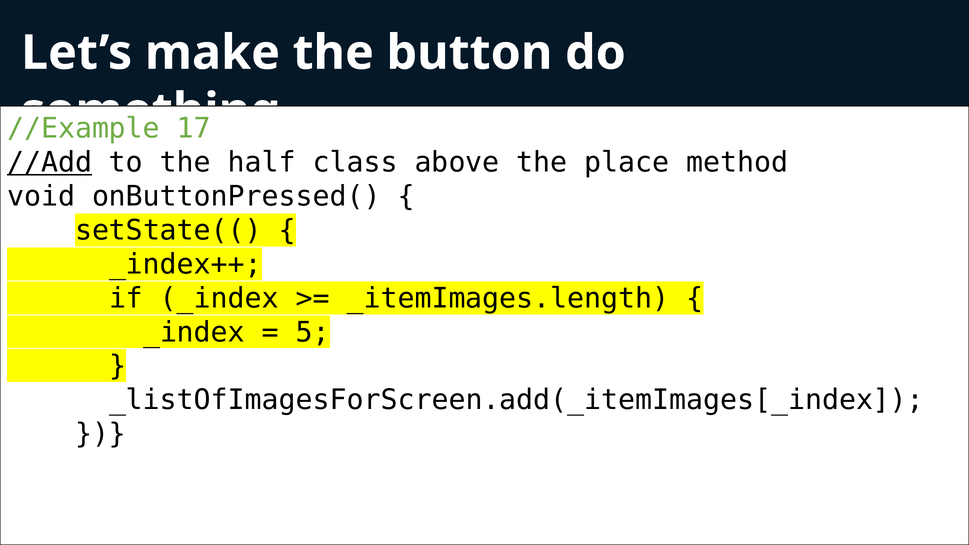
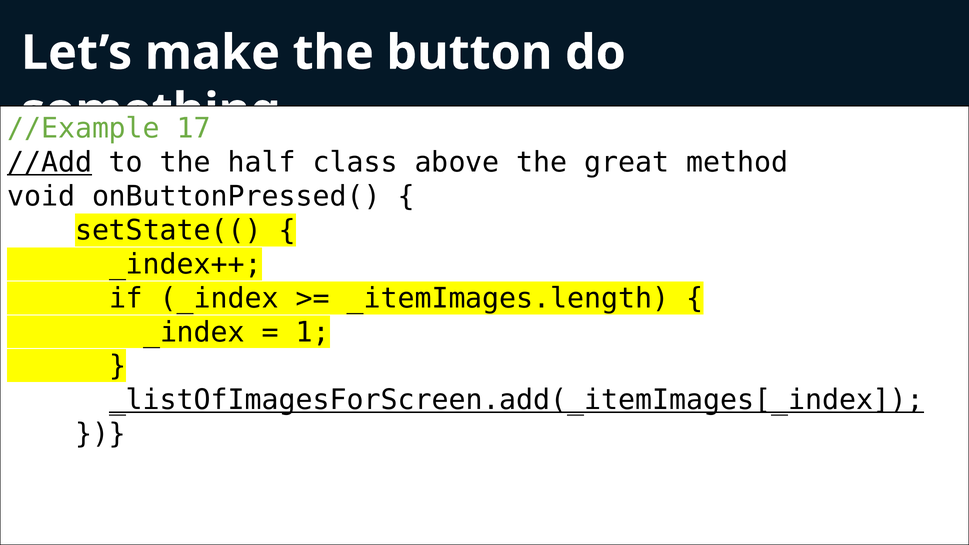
place: place -> great
5: 5 -> 1
_listOfImagesForScreen.add(_itemImages[_index underline: none -> present
